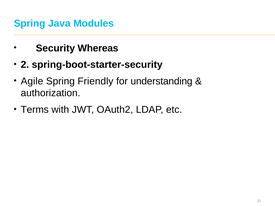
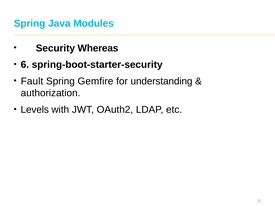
2: 2 -> 6
Agile: Agile -> Fault
Friendly: Friendly -> Gemfire
Terms: Terms -> Levels
